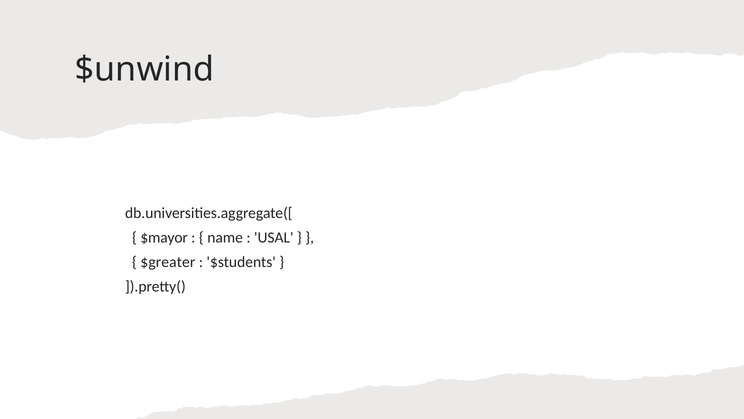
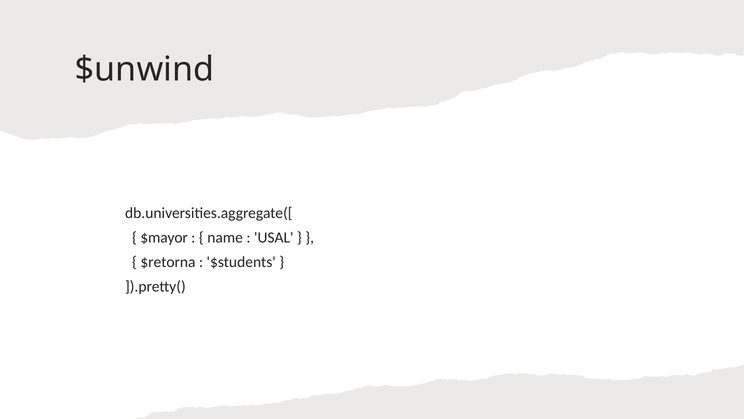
$greater: $greater -> $retorna
